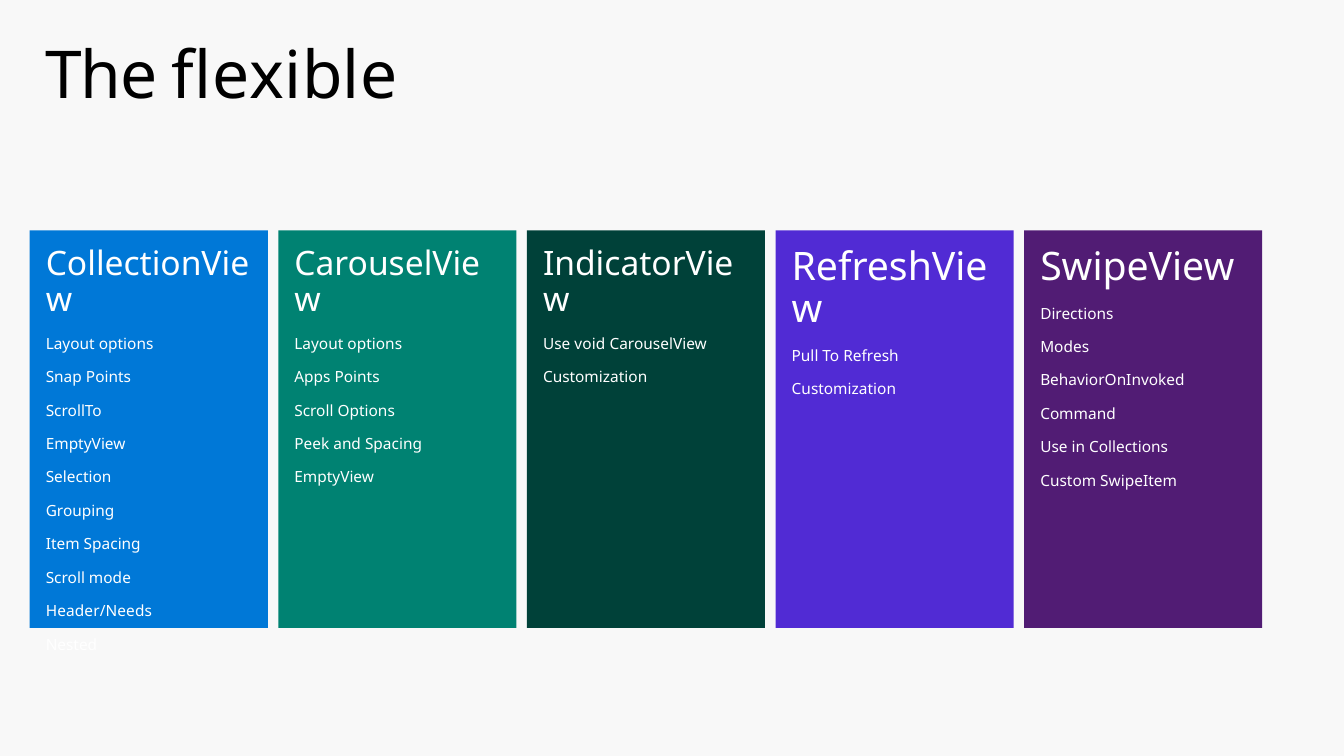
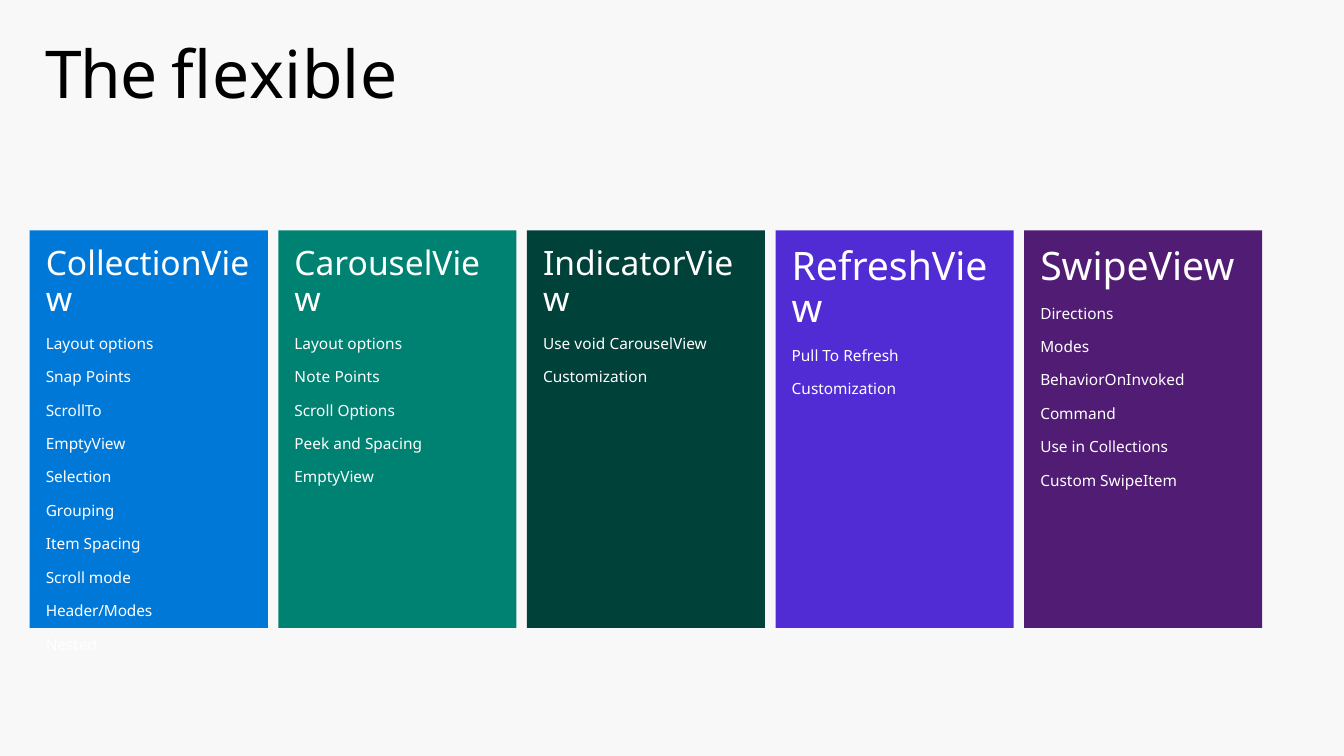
Apps: Apps -> Note
Header/Needs: Header/Needs -> Header/Modes
